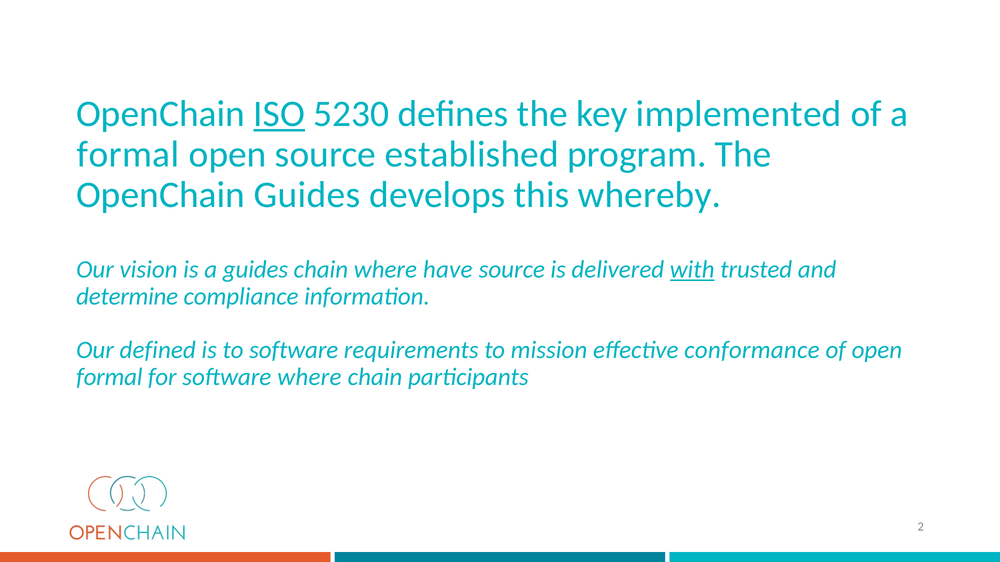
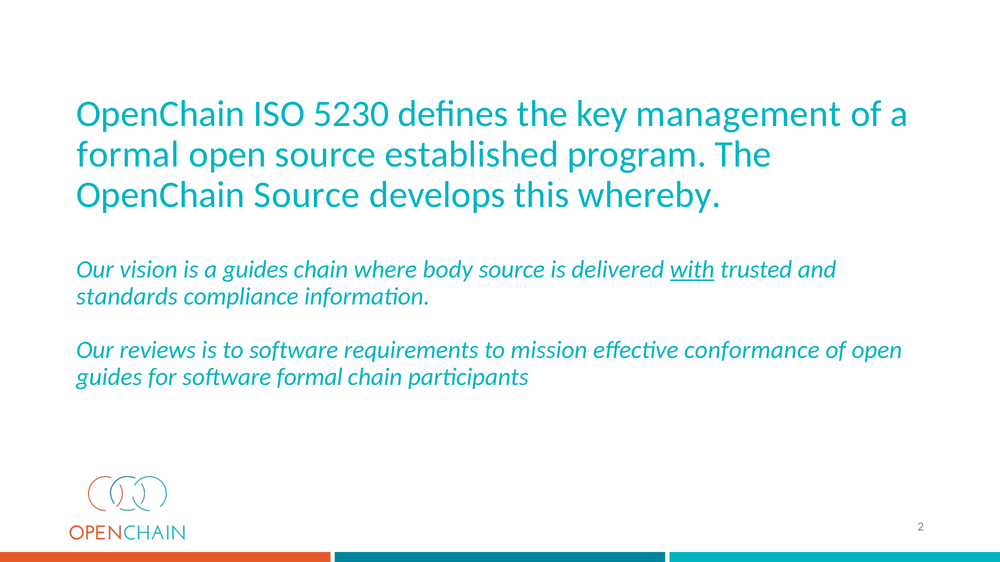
ISO underline: present -> none
implemented: implemented -> management
OpenChain Guides: Guides -> Source
have: have -> body
determine: determine -> standards
defined: defined -> reviews
formal at (109, 377): formal -> guides
software where: where -> formal
